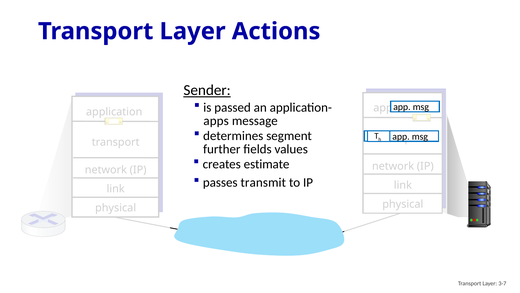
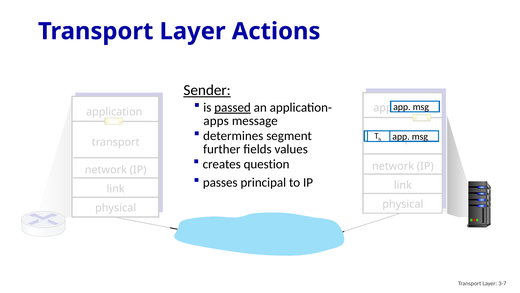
passed underline: none -> present
estimate: estimate -> question
transmit: transmit -> principal
